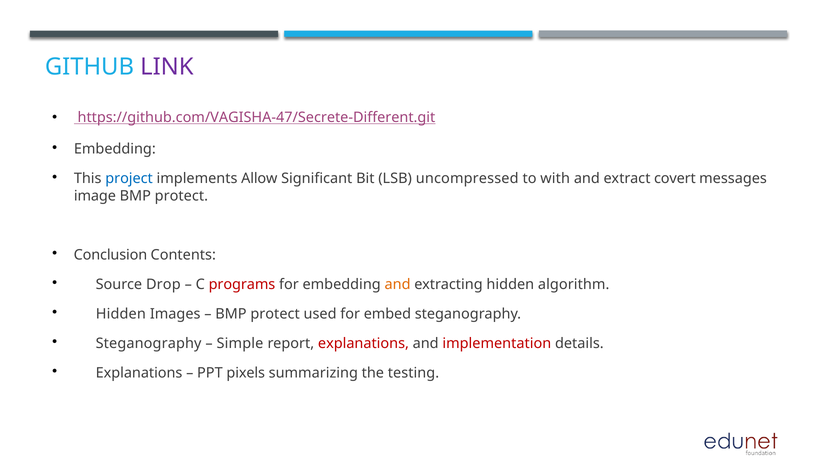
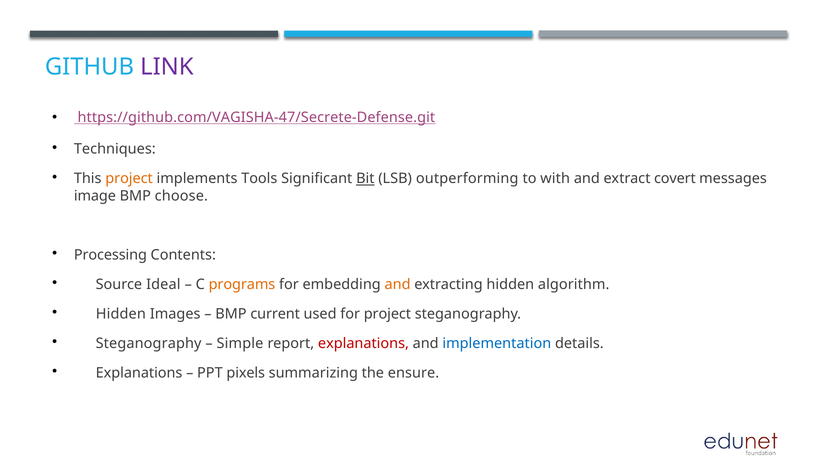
https://github.com/VAGISHA-47/Secrete-Different.git: https://github.com/VAGISHA-47/Secrete-Different.git -> https://github.com/VAGISHA-47/Secrete-Defense.git
Embedding at (115, 149): Embedding -> Techniques
project at (129, 178) colour: blue -> orange
Allow: Allow -> Tools
Bit underline: none -> present
uncompressed: uncompressed -> outperforming
protect at (181, 196): protect -> choose
Conclusion: Conclusion -> Processing
Drop: Drop -> Ideal
programs colour: red -> orange
protect at (275, 314): protect -> current
for embed: embed -> project
implementation colour: red -> blue
testing: testing -> ensure
